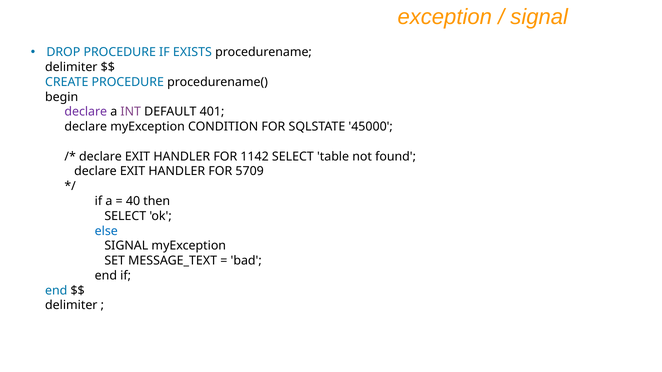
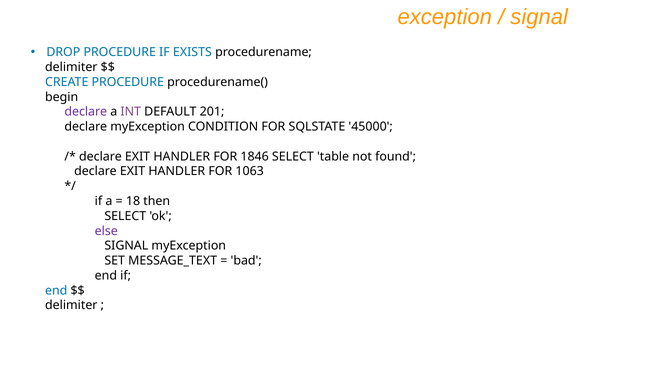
401: 401 -> 201
1142: 1142 -> 1846
5709: 5709 -> 1063
40: 40 -> 18
else colour: blue -> purple
